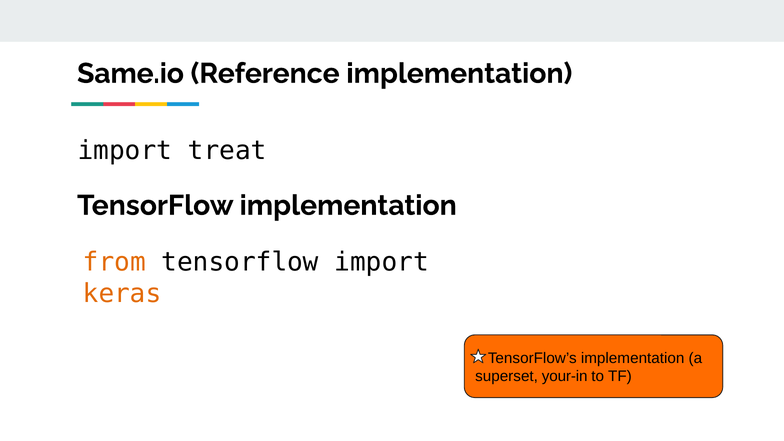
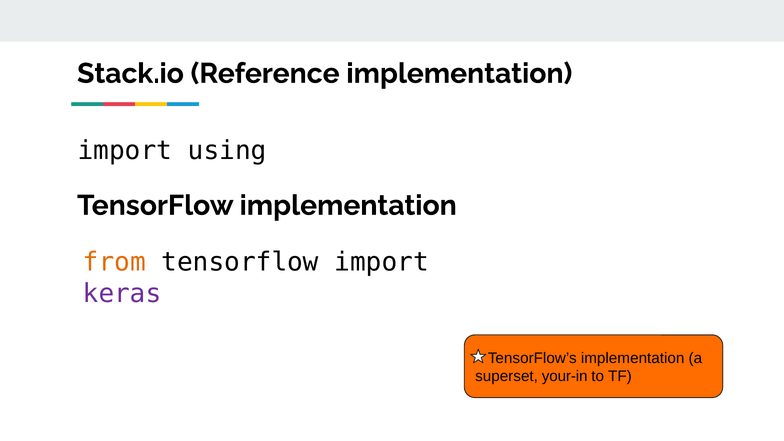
Same.io: Same.io -> Stack.io
treat: treat -> using
keras colour: orange -> purple
